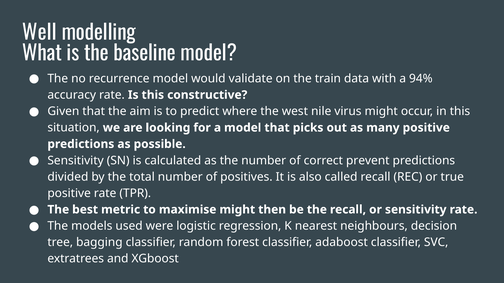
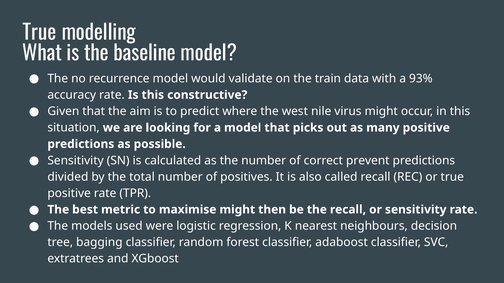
Well at (39, 33): Well -> True
94%: 94% -> 93%
